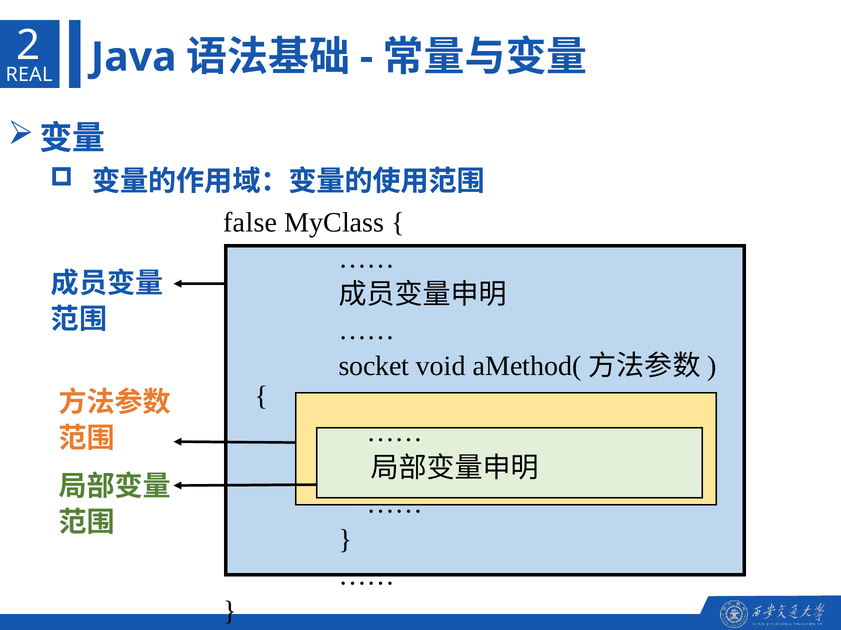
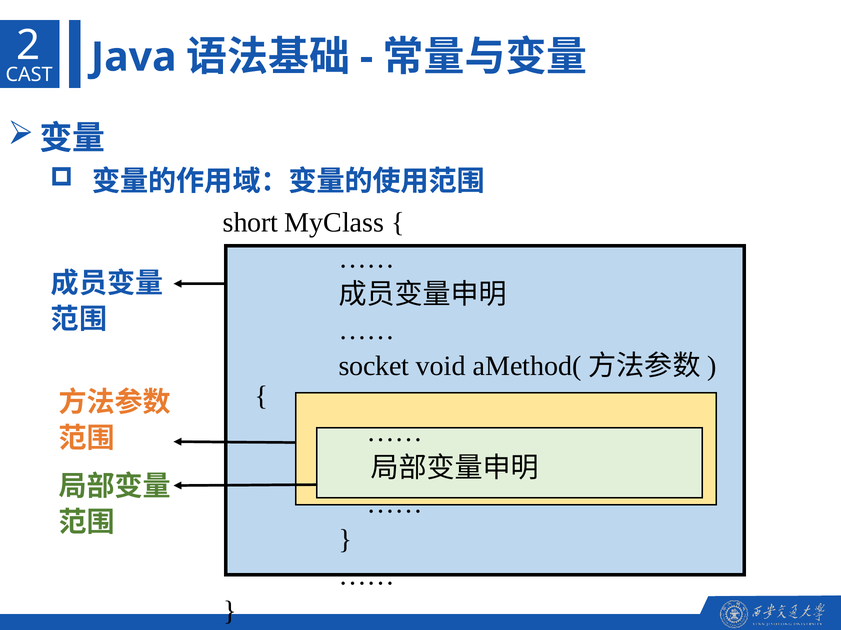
REAL: REAL -> CAST
false: false -> short
